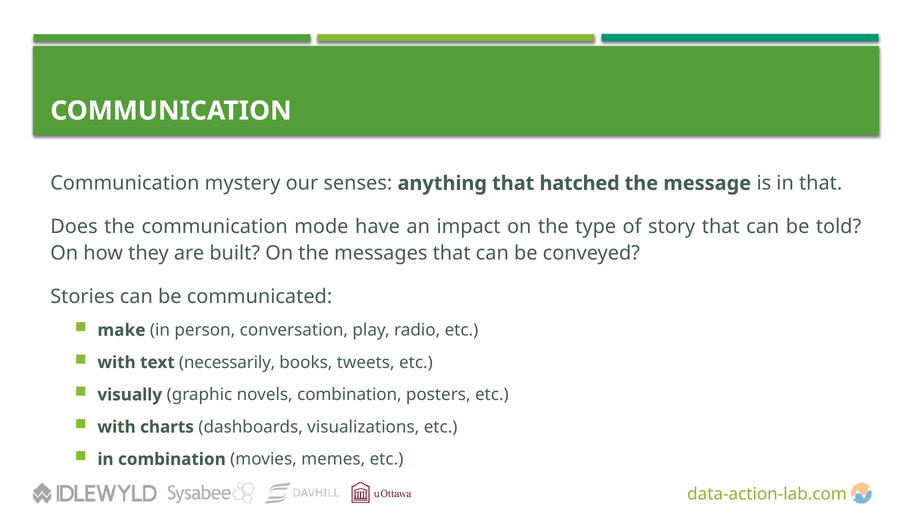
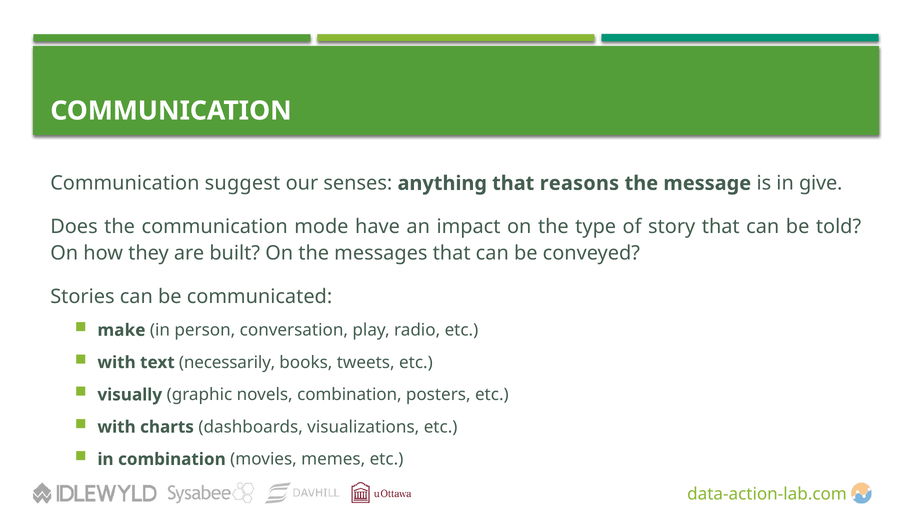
mystery: mystery -> suggest
hatched: hatched -> reasons
in that: that -> give
